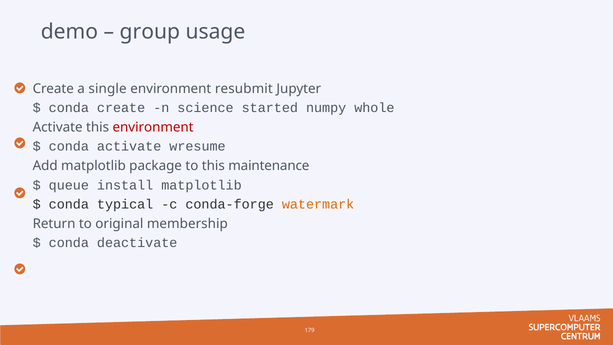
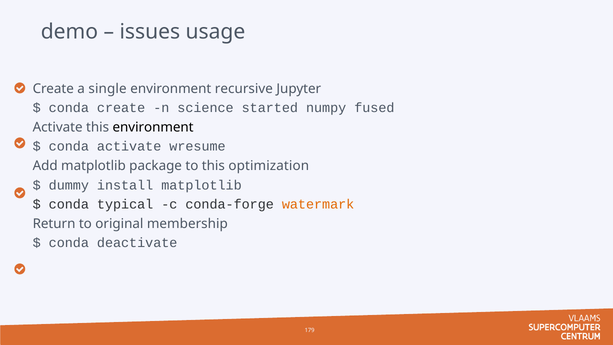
group: group -> issues
resubmit: resubmit -> recursive
whole: whole -> fused
environment at (153, 127) colour: red -> black
maintenance: maintenance -> optimization
queue: queue -> dummy
